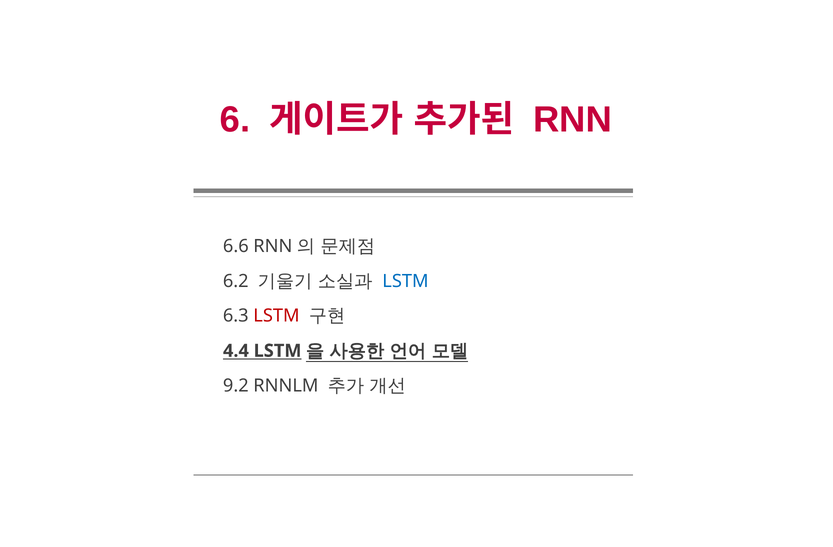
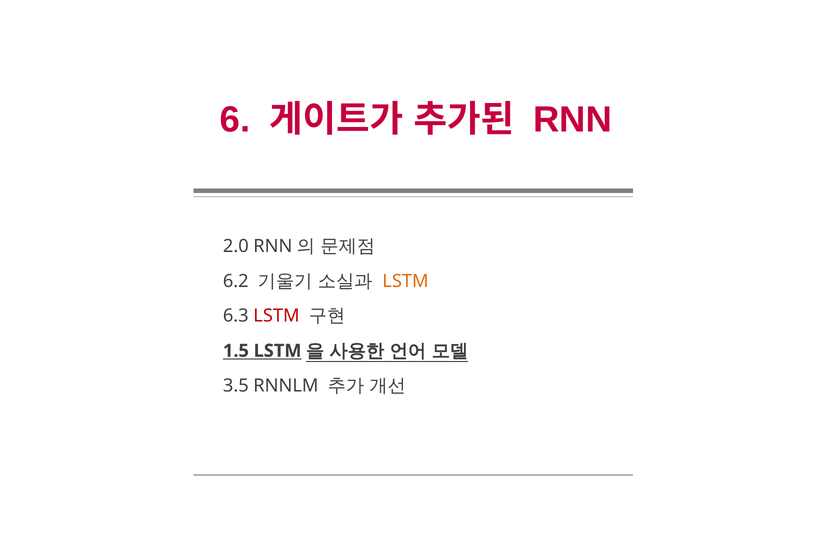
6.6: 6.6 -> 2.0
LSTM at (405, 281) colour: blue -> orange
4.4: 4.4 -> 1.5
9.2: 9.2 -> 3.5
